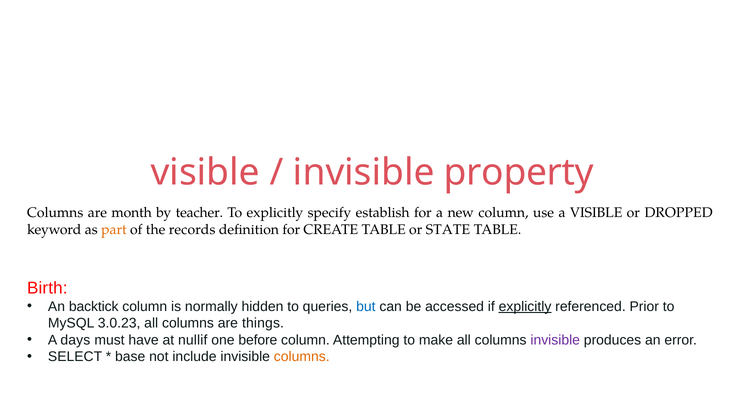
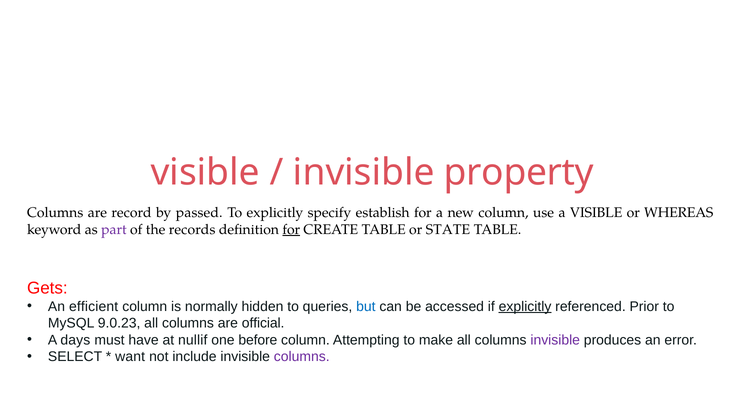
month: month -> record
teacher: teacher -> passed
DROPPED: DROPPED -> WHEREAS
part colour: orange -> purple
for at (291, 229) underline: none -> present
Birth: Birth -> Gets
backtick: backtick -> efficient
3.0.23: 3.0.23 -> 9.0.23
things: things -> official
base: base -> want
columns at (302, 356) colour: orange -> purple
